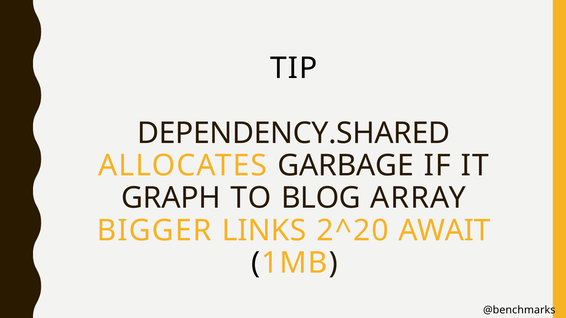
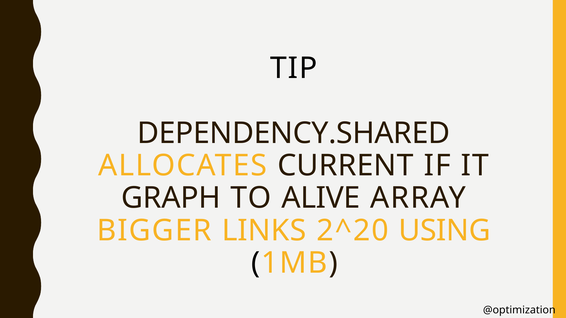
GARBAGE: GARBAGE -> CURRENT
BLOG: BLOG -> ALIVE
AWAIT: AWAIT -> USING
@benchmarks: @benchmarks -> @optimization
